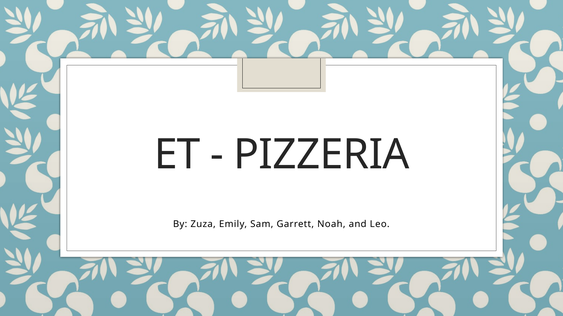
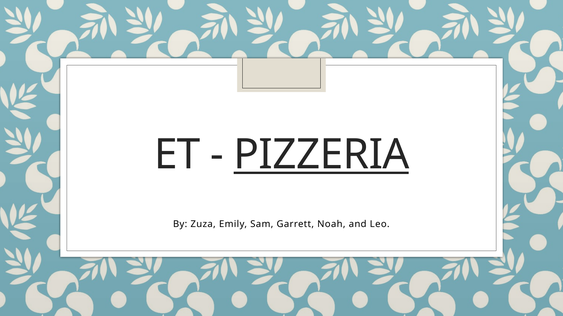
PIZZERIA underline: none -> present
